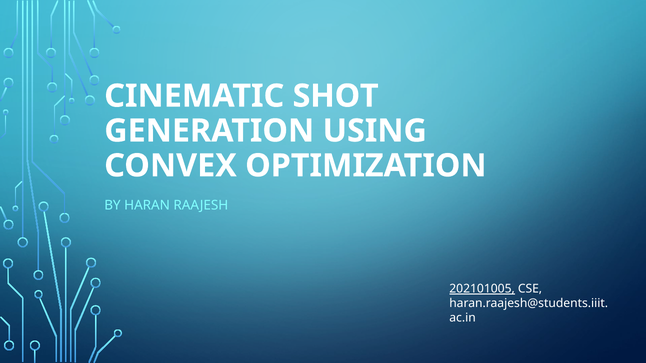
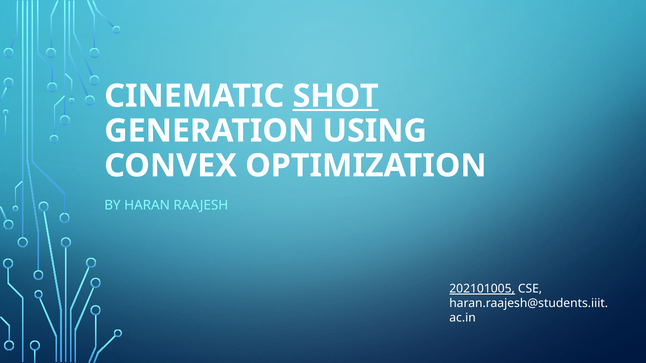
SHOT underline: none -> present
